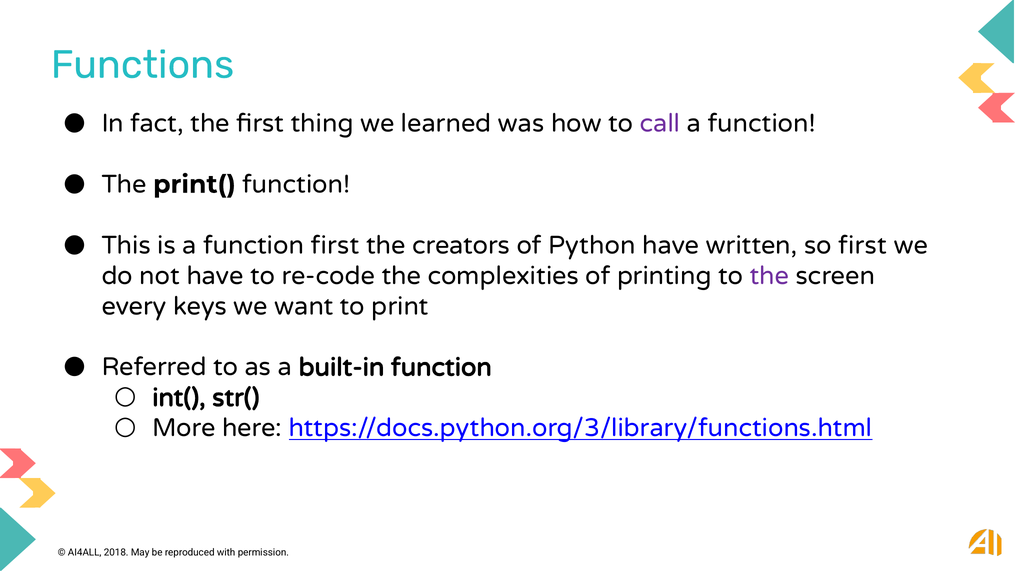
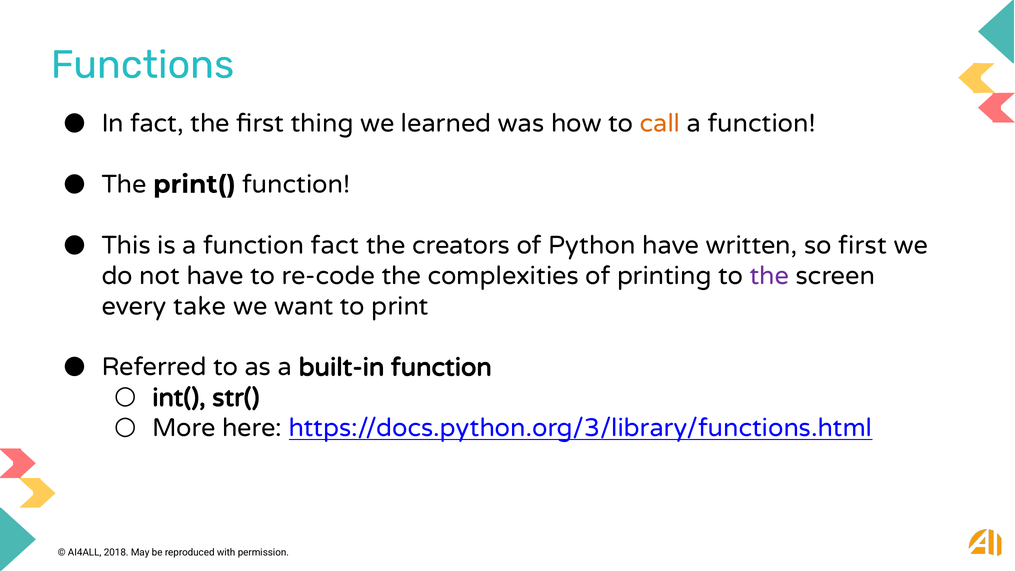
call colour: purple -> orange
function first: first -> fact
keys: keys -> take
